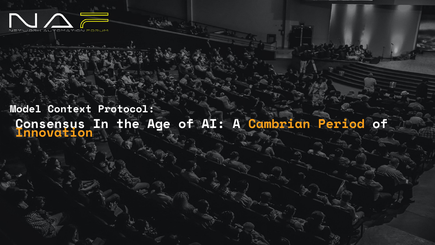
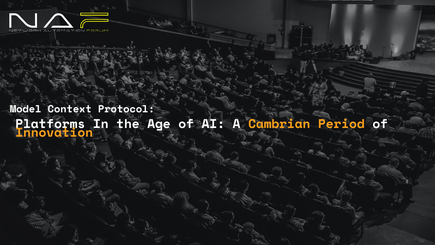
Consensus: Consensus -> Platforms
